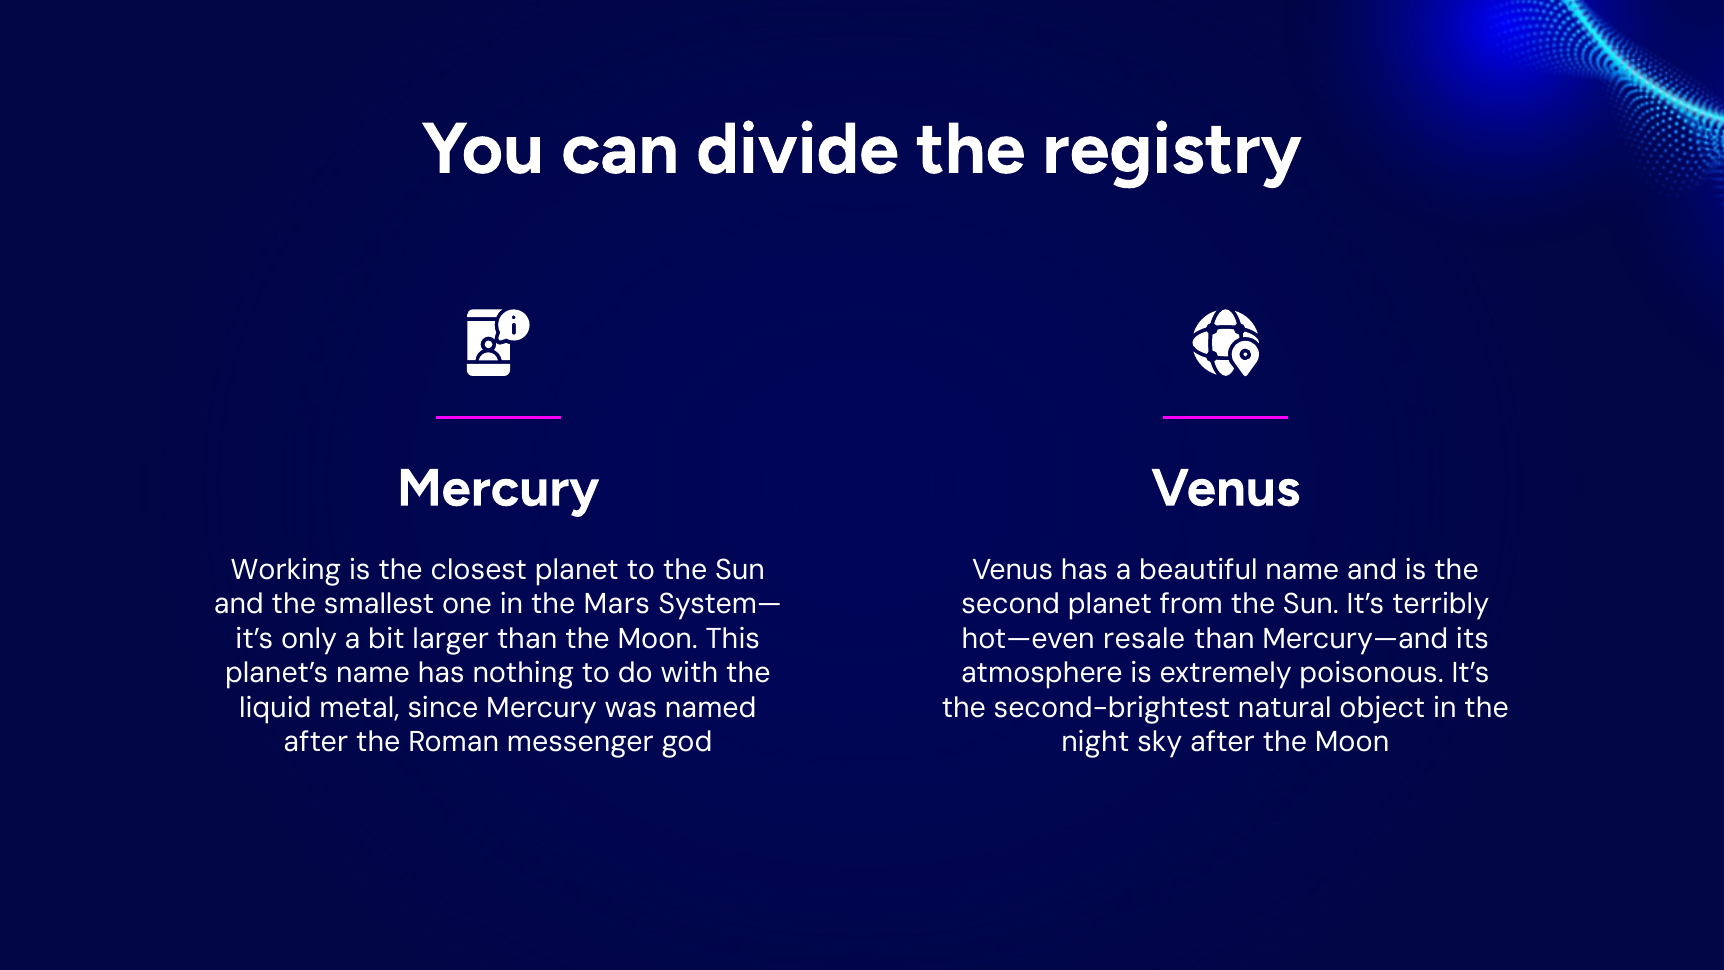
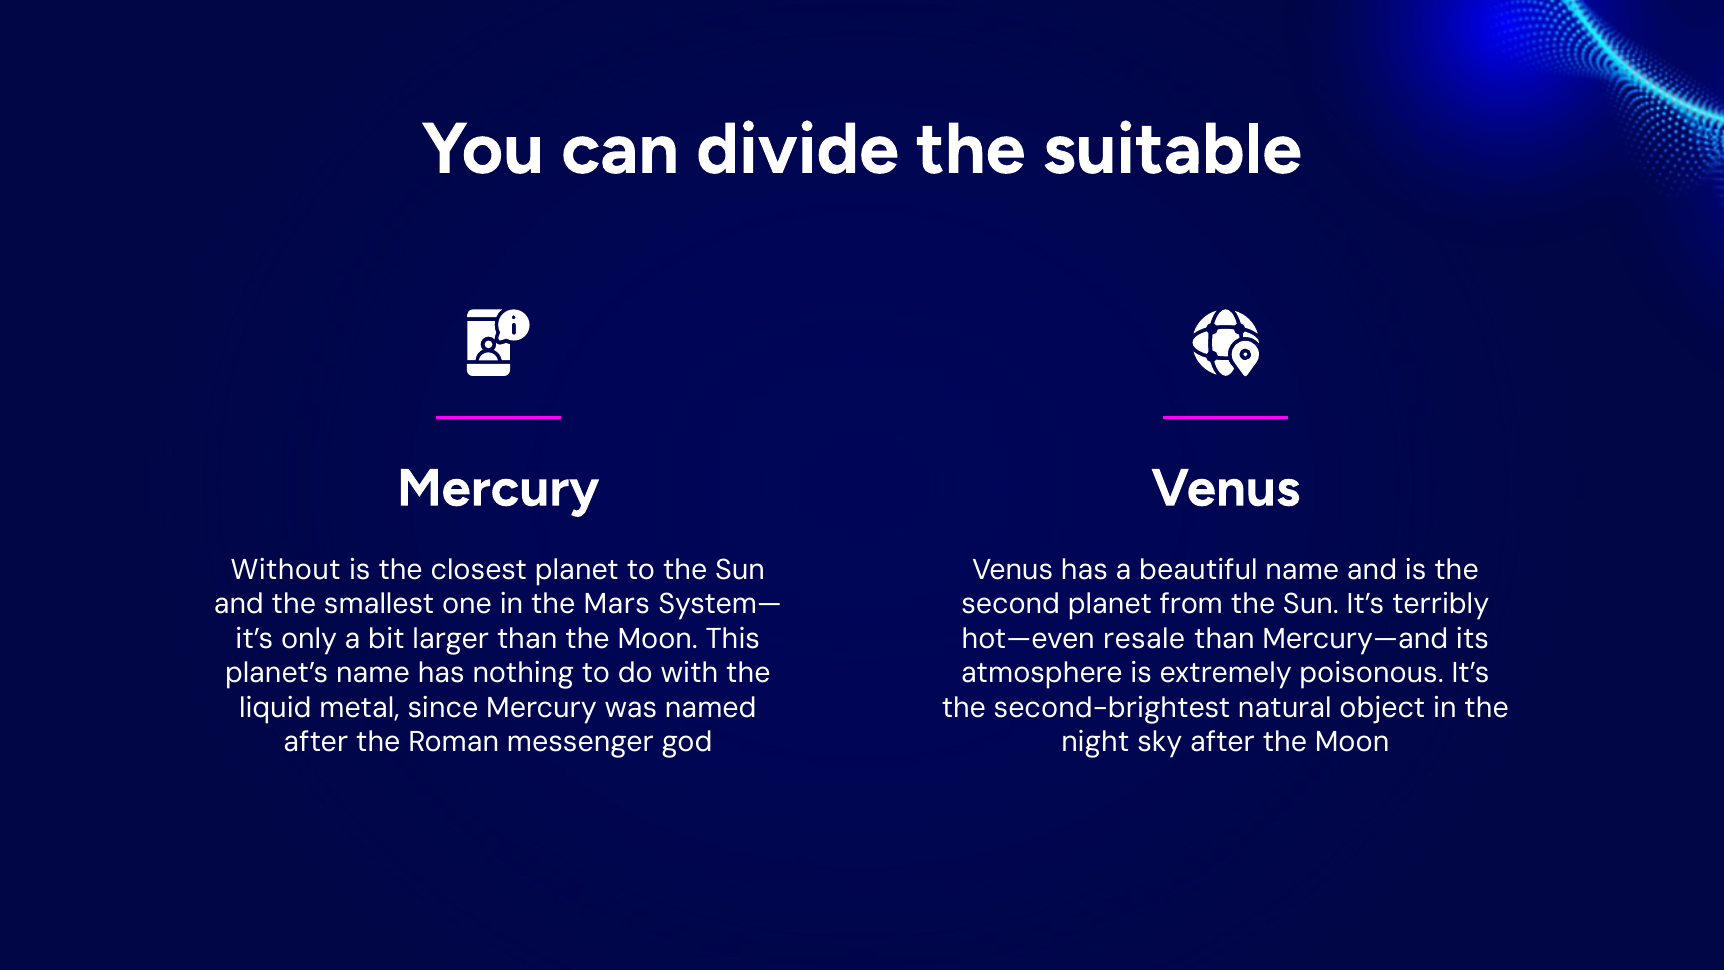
registry: registry -> suitable
Working: Working -> Without
